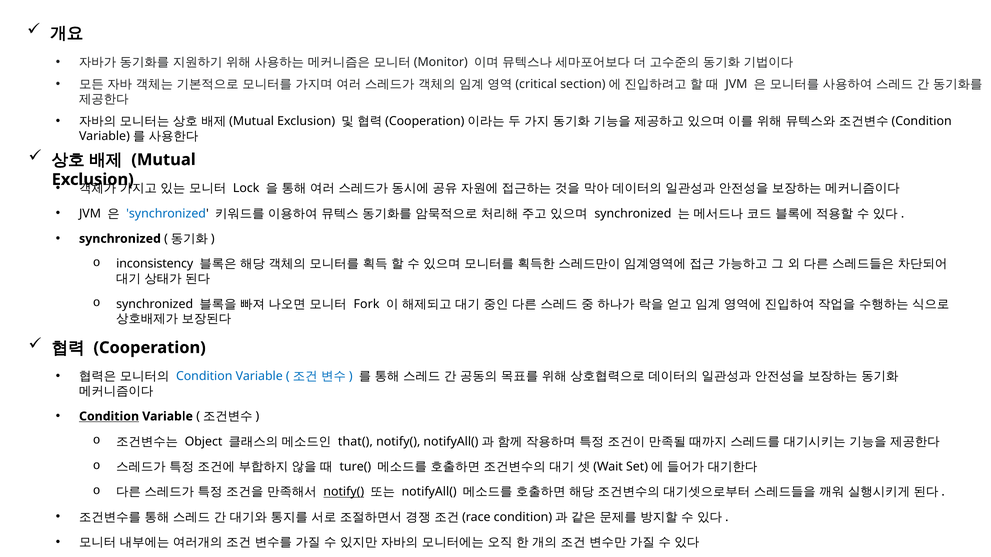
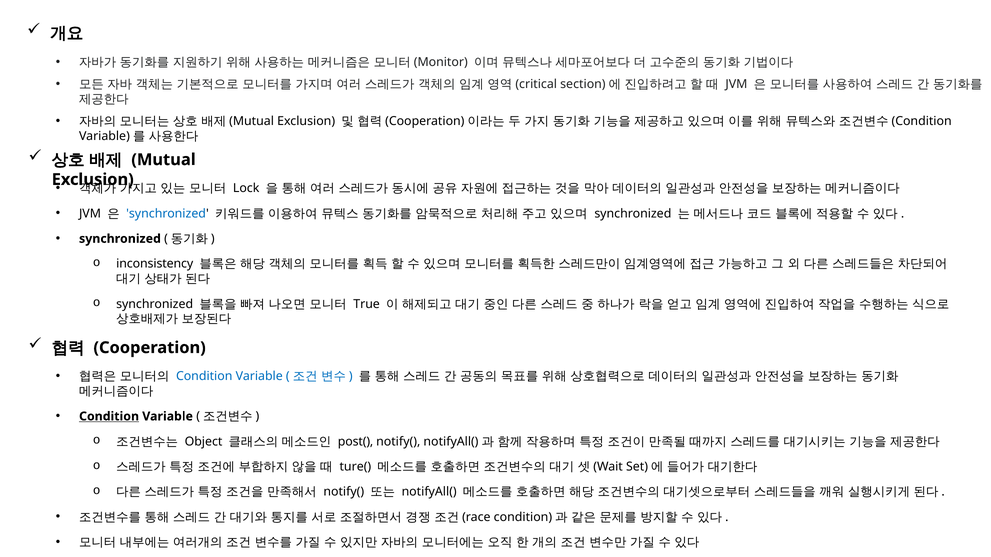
Fork: Fork -> True
that(: that( -> post(
notify( at (344, 492) underline: present -> none
